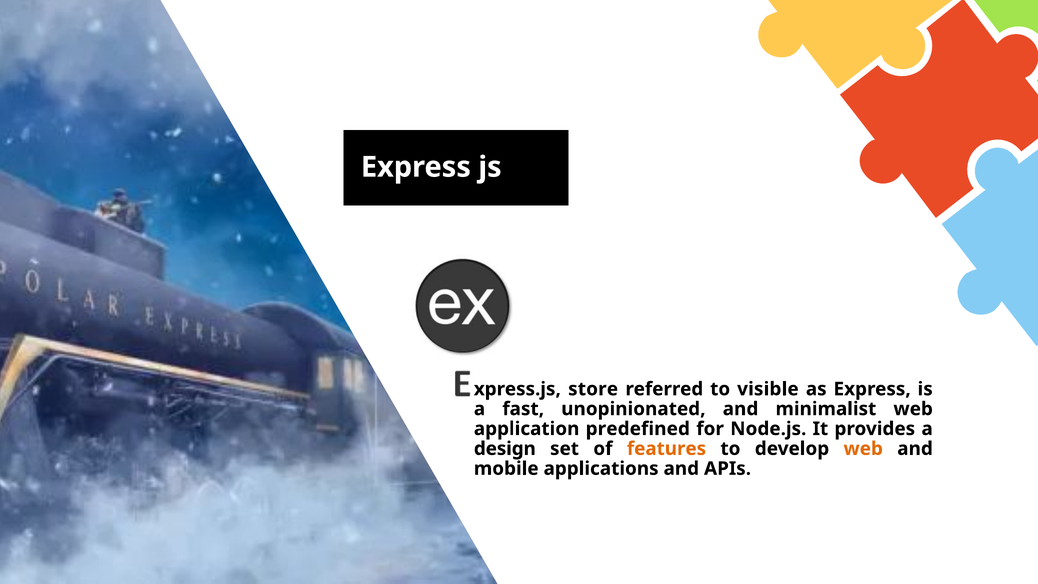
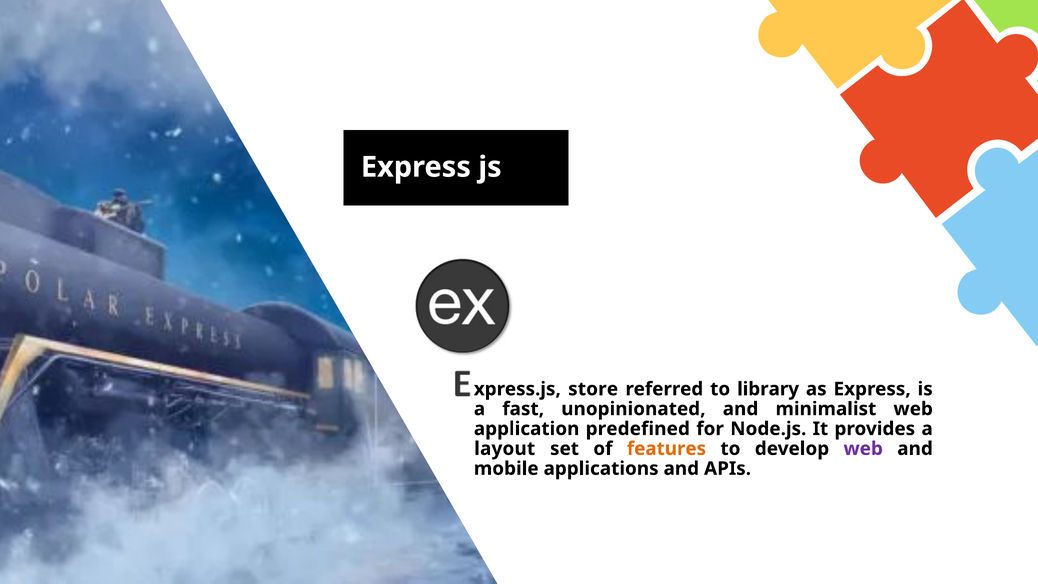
visible: visible -> library
design: design -> layout
web at (863, 449) colour: orange -> purple
